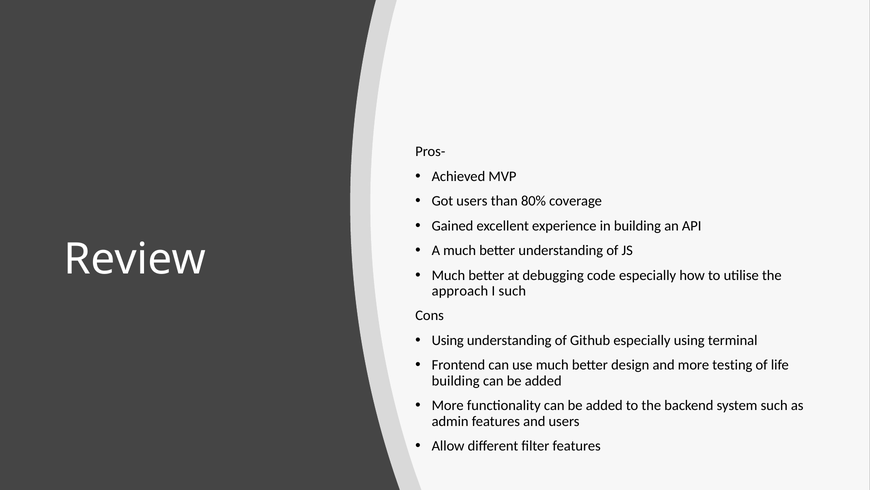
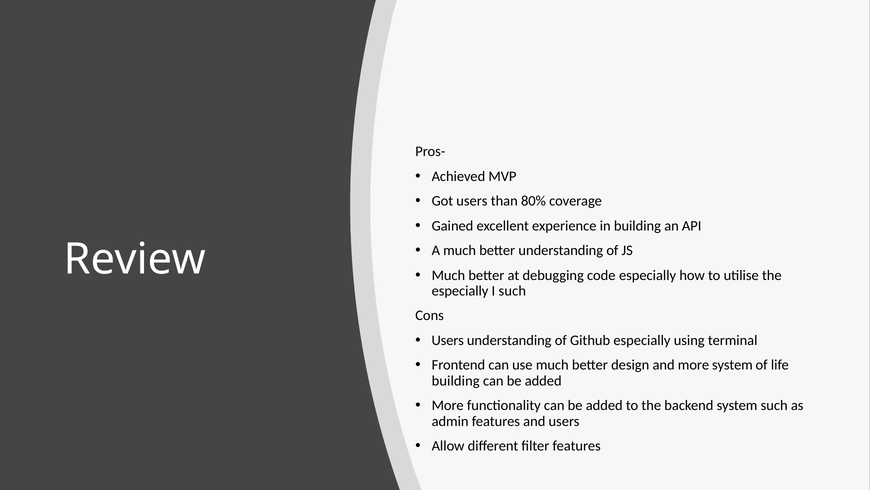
approach at (460, 291): approach -> especially
Using at (448, 340): Using -> Users
more testing: testing -> system
